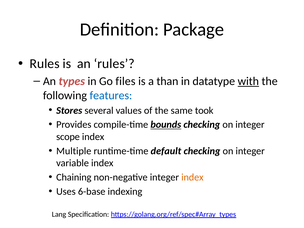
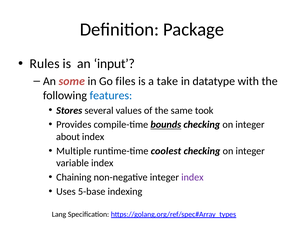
an rules: rules -> input
types: types -> some
than: than -> take
with underline: present -> none
scope: scope -> about
default: default -> coolest
index at (192, 177) colour: orange -> purple
6-base: 6-base -> 5-base
